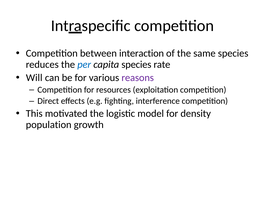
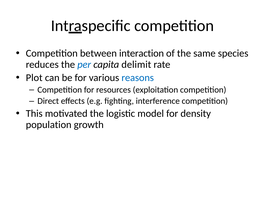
capita species: species -> delimit
Will: Will -> Plot
reasons colour: purple -> blue
